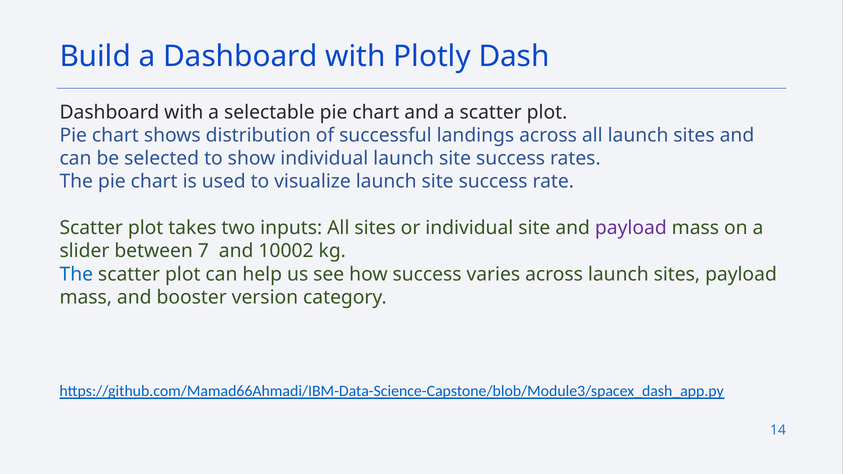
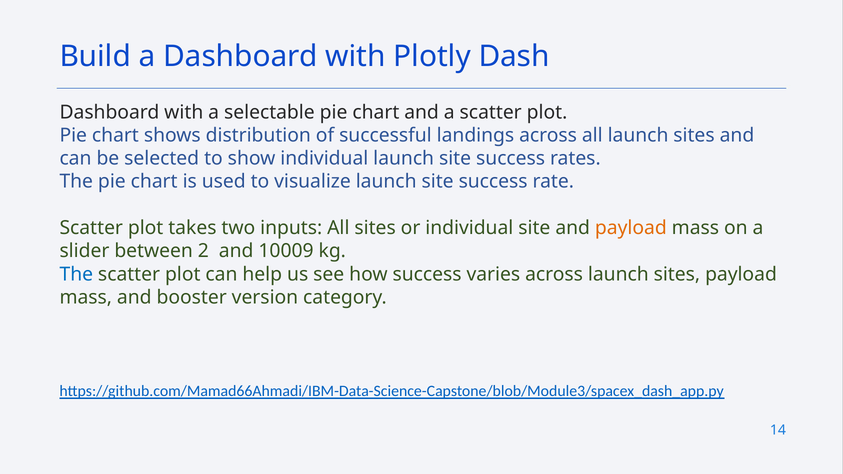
payload at (631, 228) colour: purple -> orange
7: 7 -> 2
10002: 10002 -> 10009
